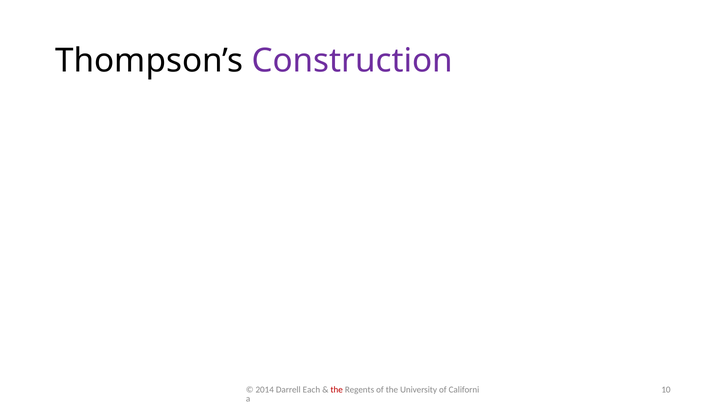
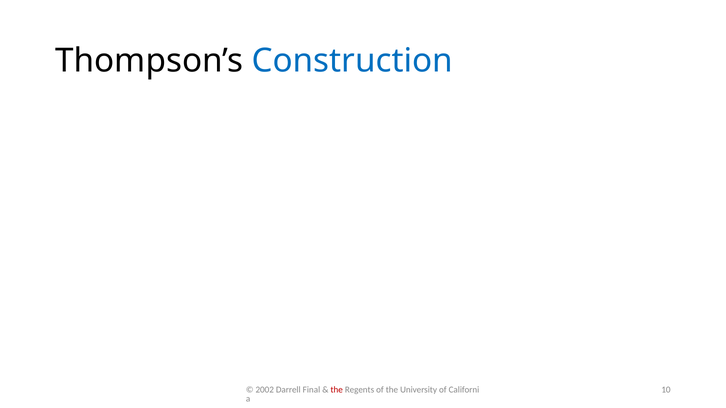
Construction colour: purple -> blue
2014: 2014 -> 2002
Each: Each -> Final
